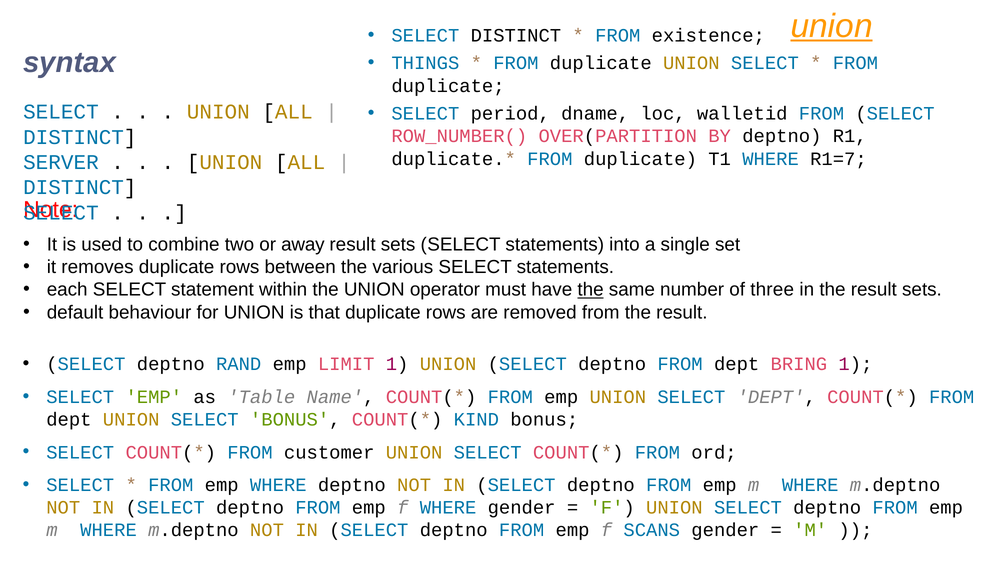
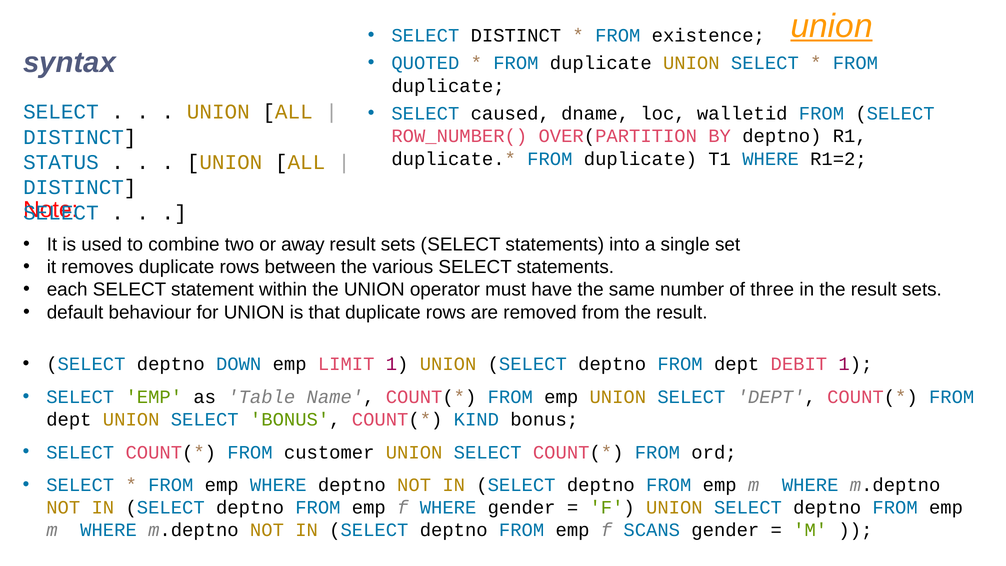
THINGS: THINGS -> QUOTED
period: period -> caused
R1=7: R1=7 -> R1=2
SERVER: SERVER -> STATUS
the at (591, 290) underline: present -> none
RAND: RAND -> DOWN
BRING: BRING -> DEBIT
